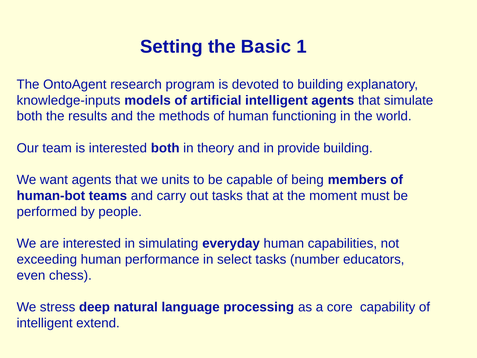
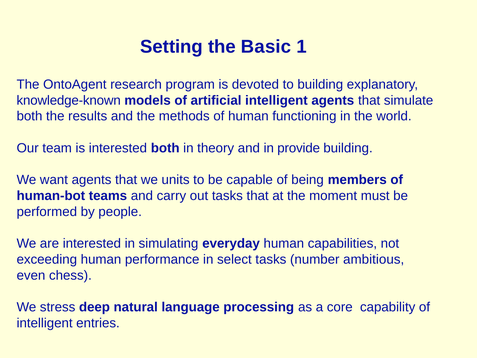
knowledge-inputs: knowledge-inputs -> knowledge-known
educators: educators -> ambitious
extend: extend -> entries
